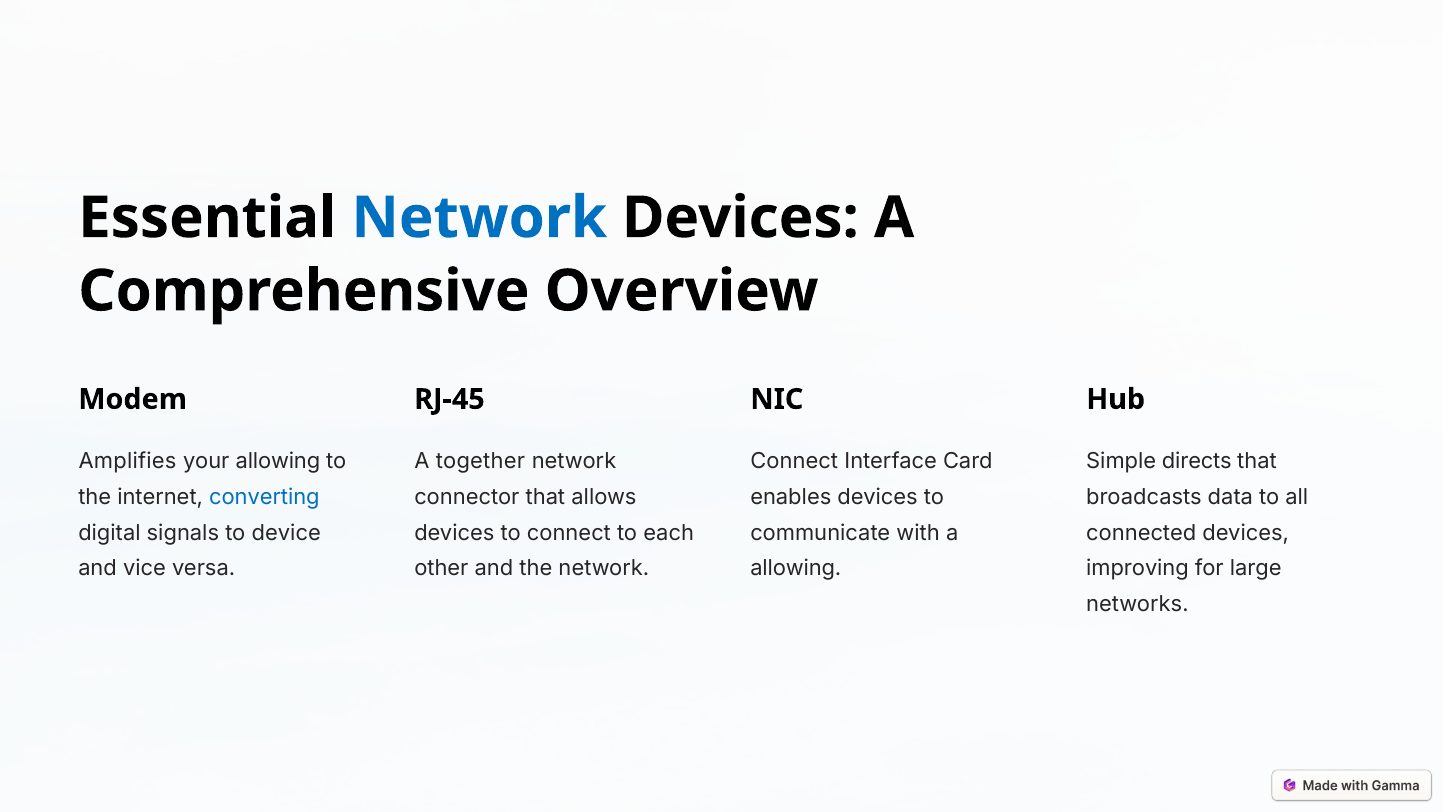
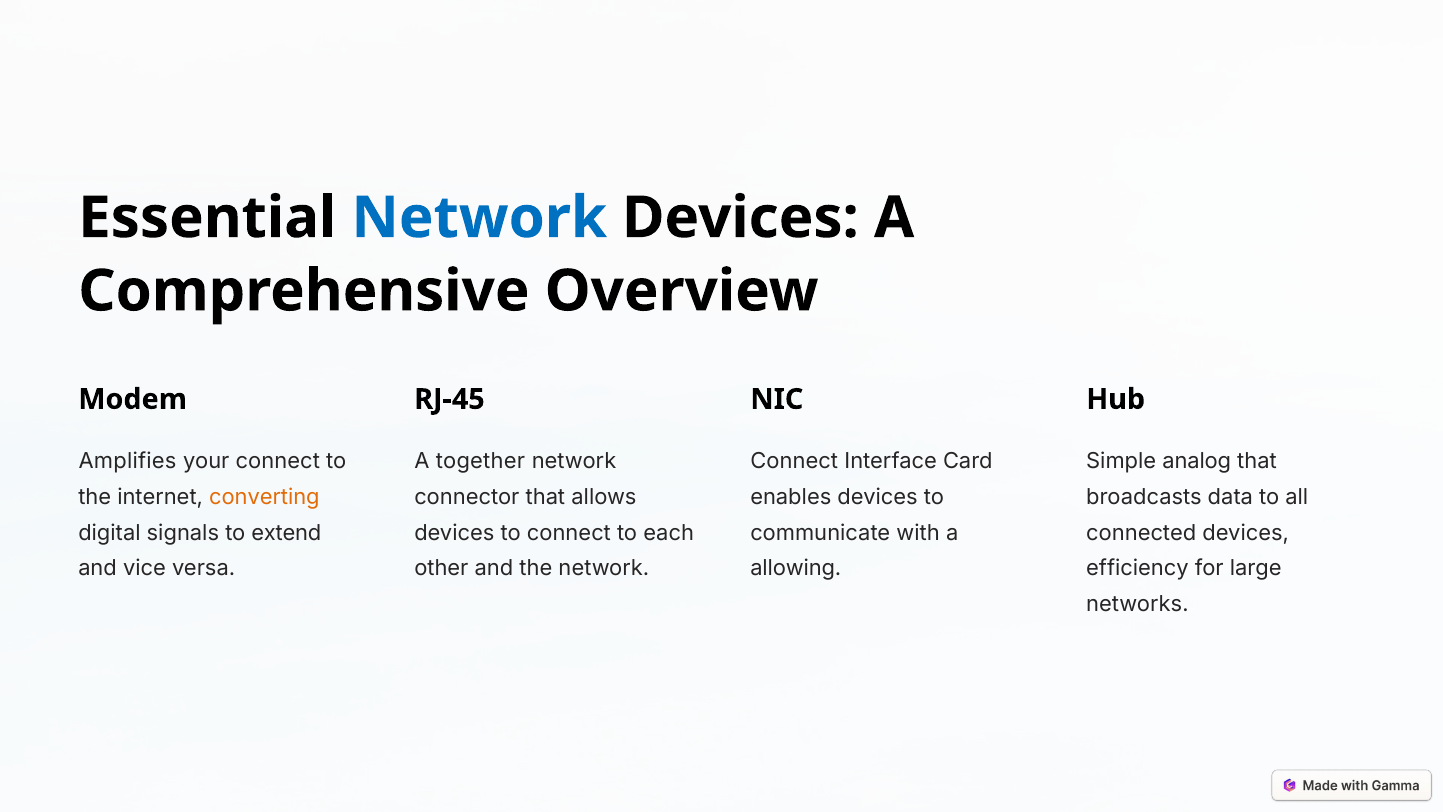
your allowing: allowing -> connect
directs: directs -> analog
converting colour: blue -> orange
device: device -> extend
improving: improving -> efficiency
